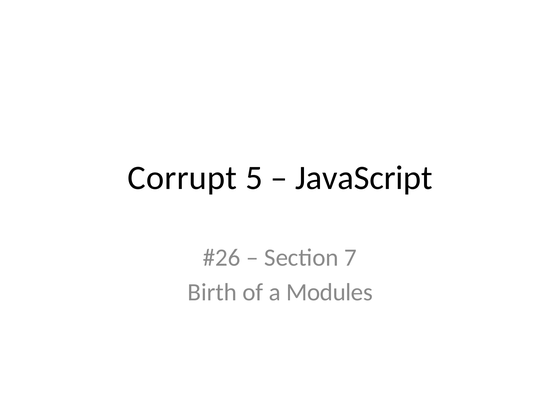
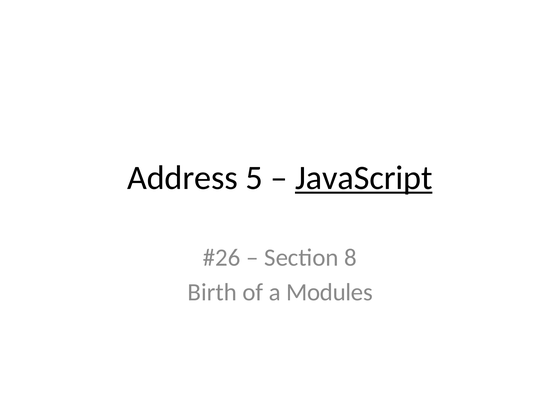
Corrupt: Corrupt -> Address
JavaScript underline: none -> present
7: 7 -> 8
